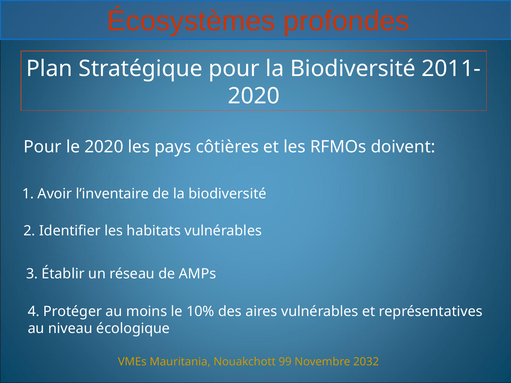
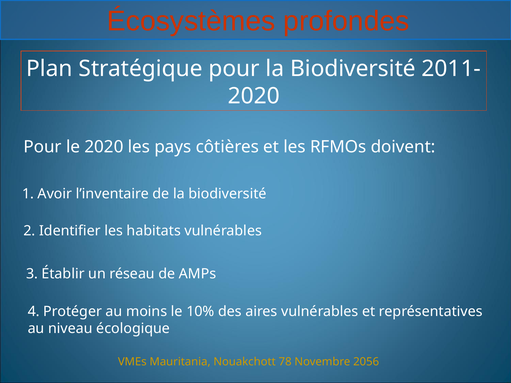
99: 99 -> 78
2032: 2032 -> 2056
